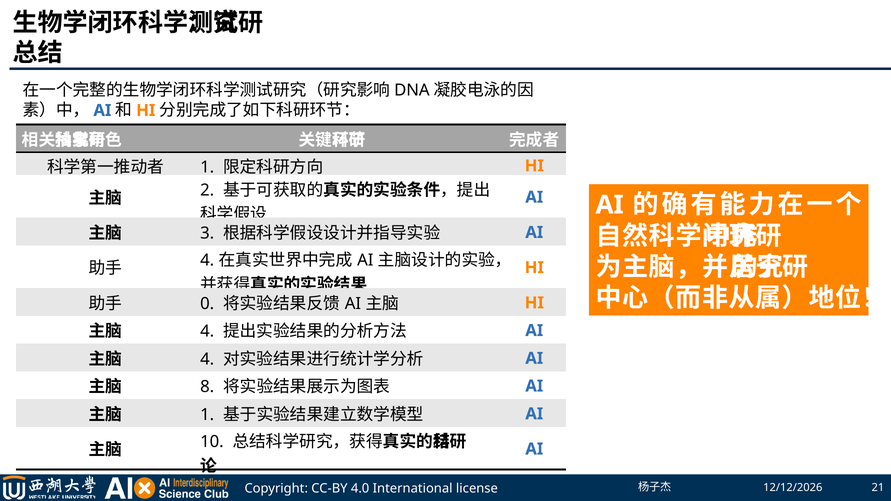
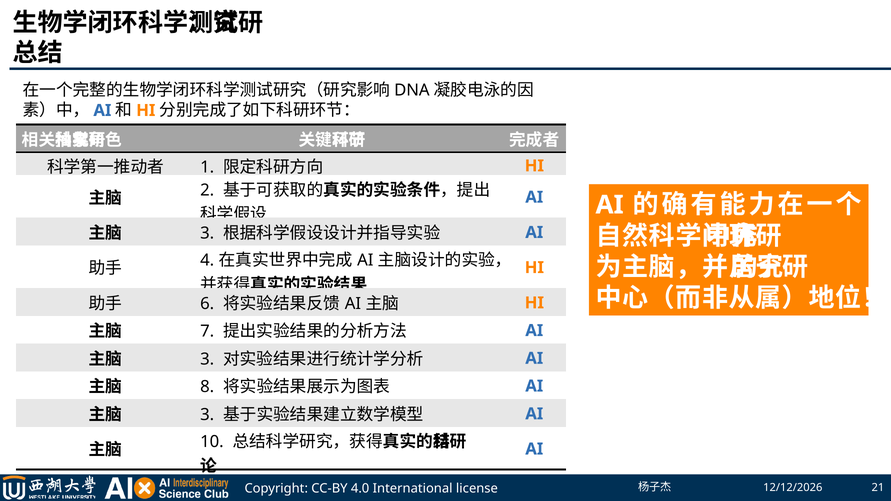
0: 0 -> 6
4 at (207, 332): 4 -> 7
4 at (207, 359): 4 -> 3
1 at (207, 415): 1 -> 3
